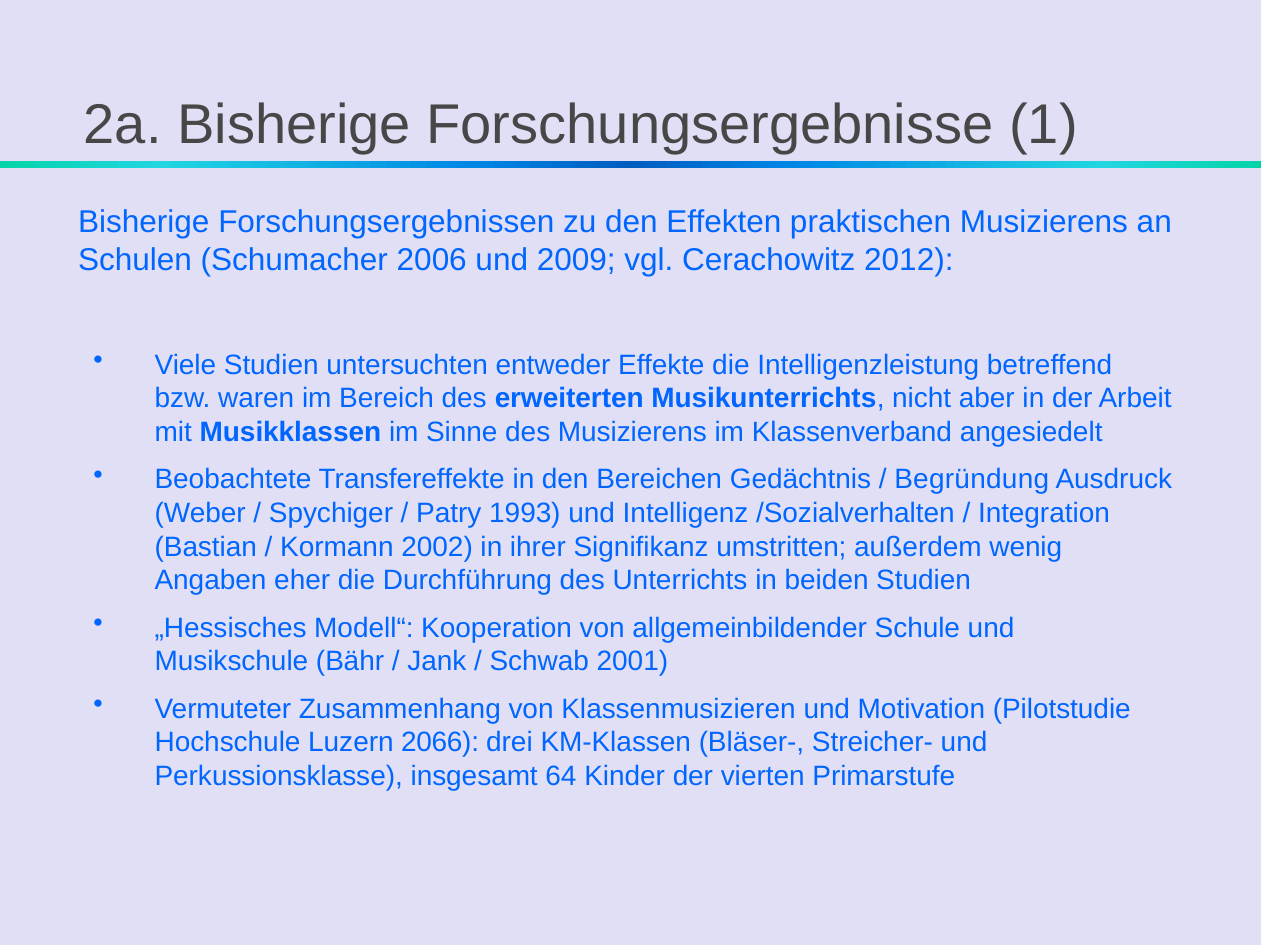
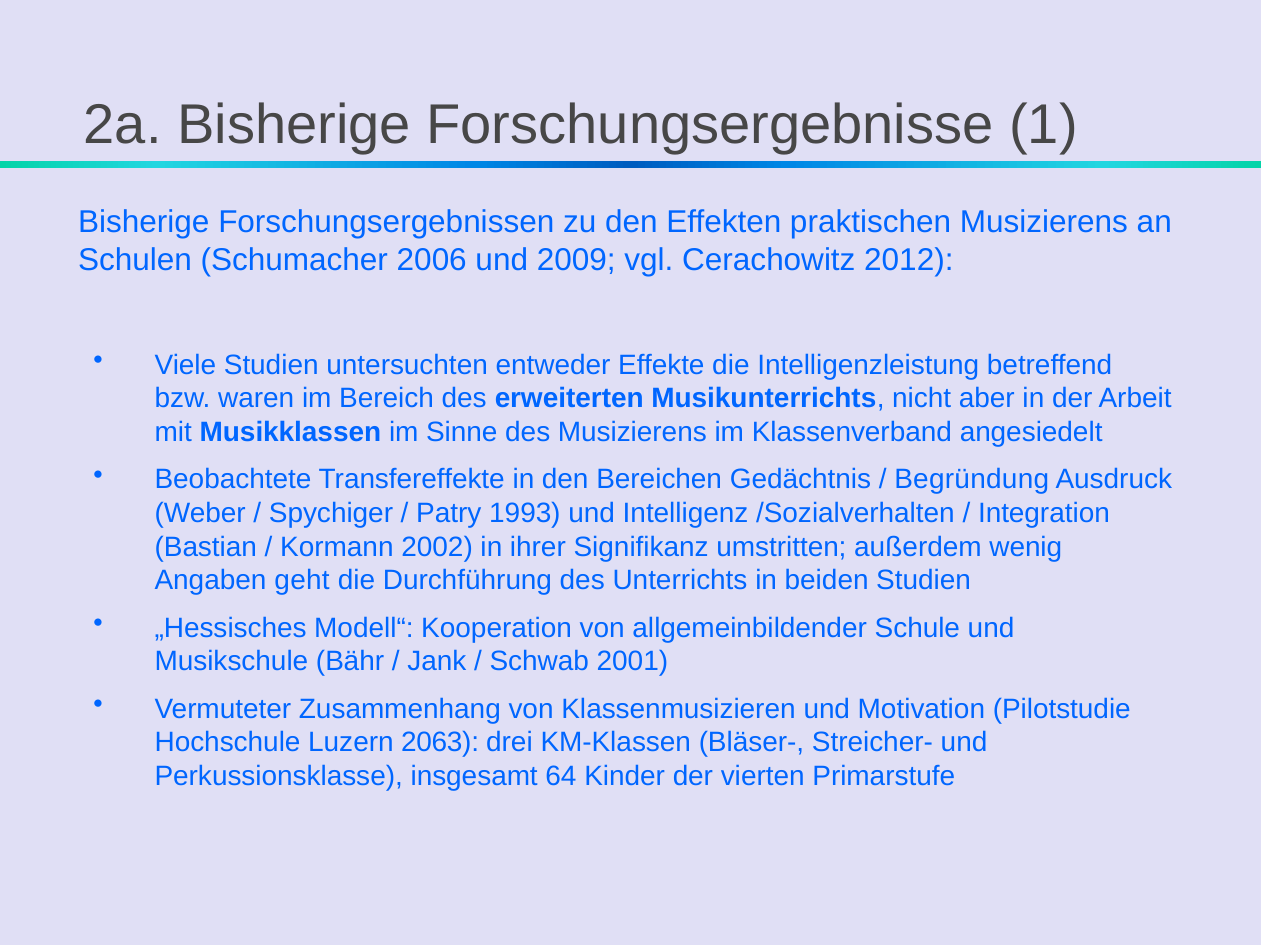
eher: eher -> geht
2066: 2066 -> 2063
